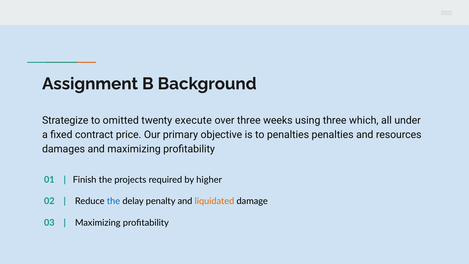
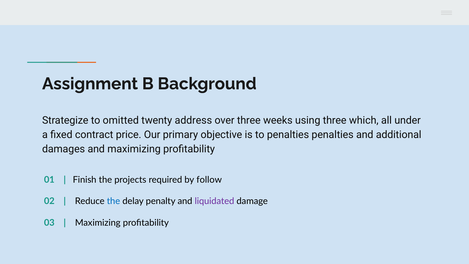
execute: execute -> address
resources: resources -> additional
higher: higher -> follow
liquidated colour: orange -> purple
